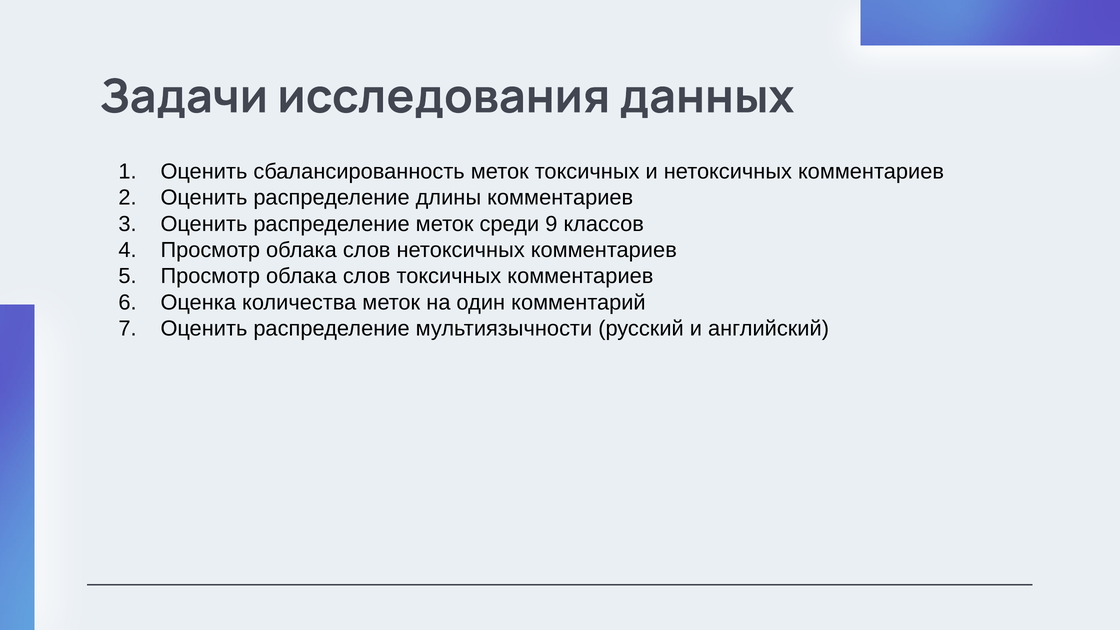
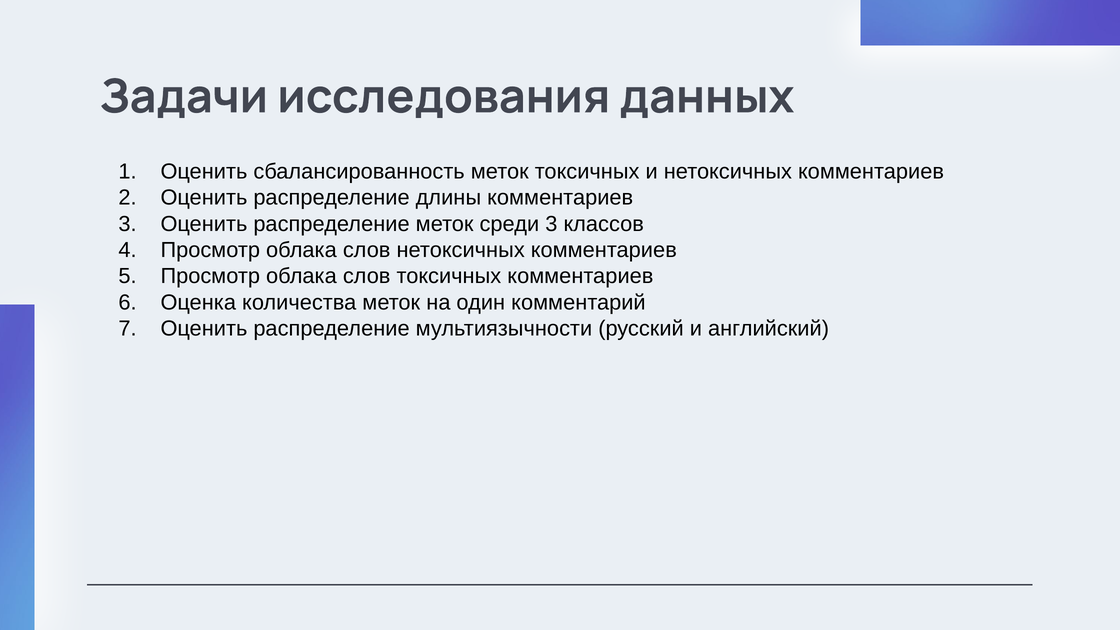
среди 9: 9 -> 3
